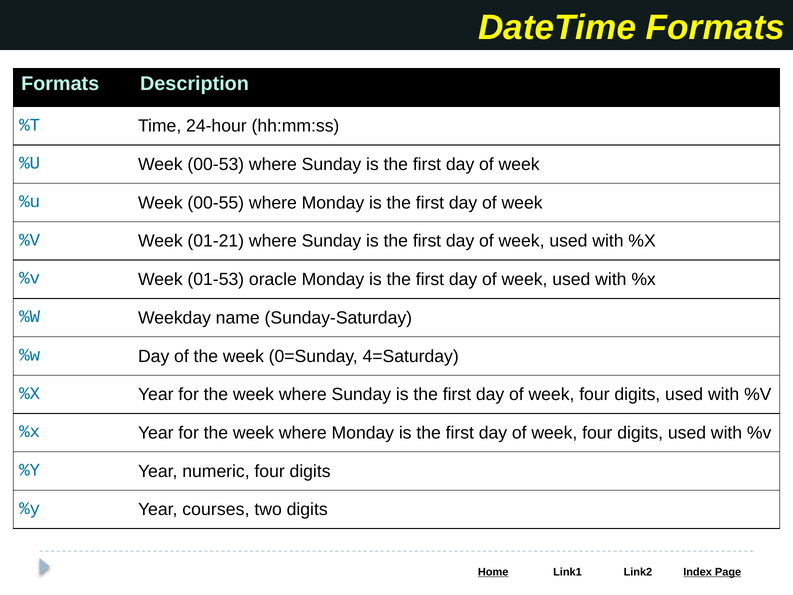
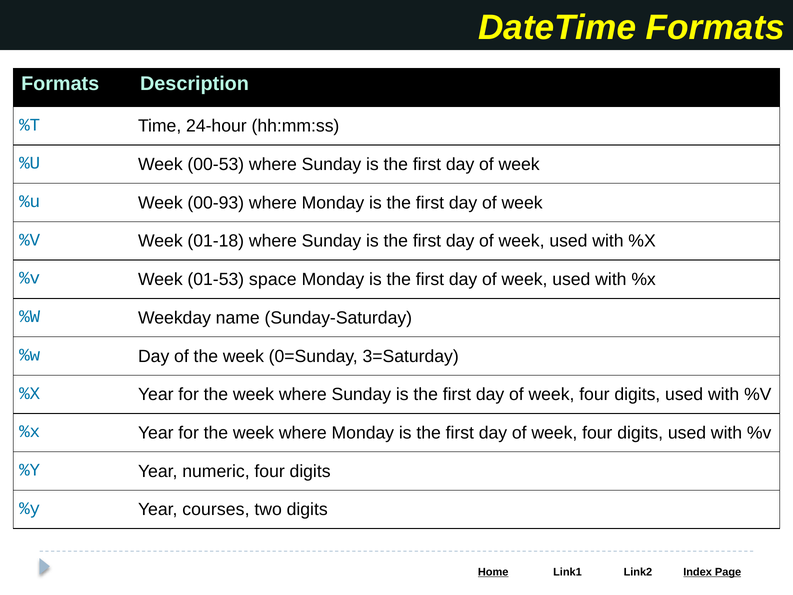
00-55: 00-55 -> 00-93
01-21: 01-21 -> 01-18
oracle: oracle -> space
4=Saturday: 4=Saturday -> 3=Saturday
